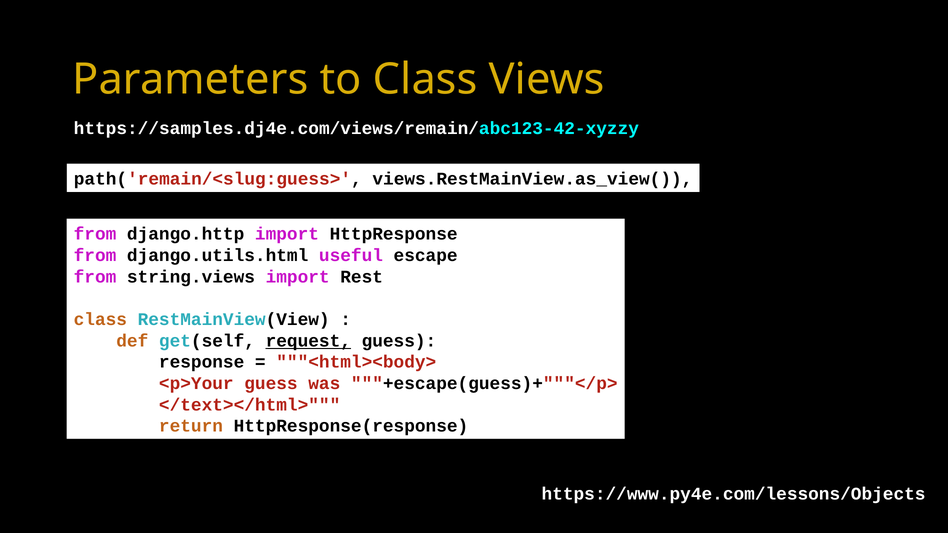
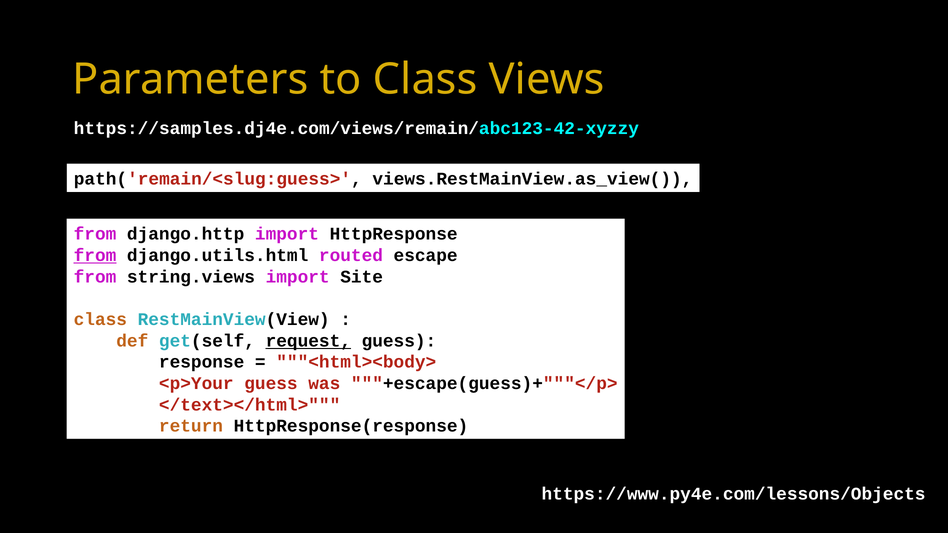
from at (95, 256) underline: none -> present
useful: useful -> routed
Rest: Rest -> Site
